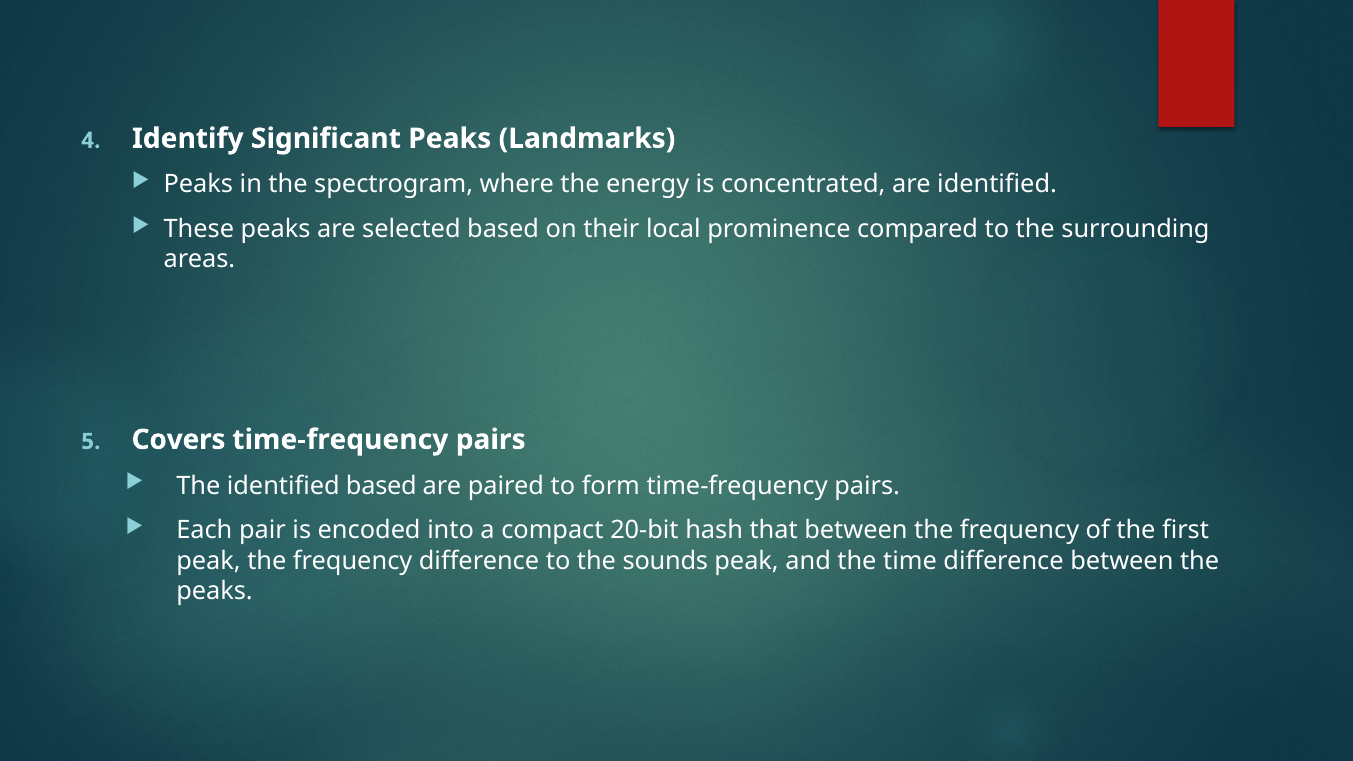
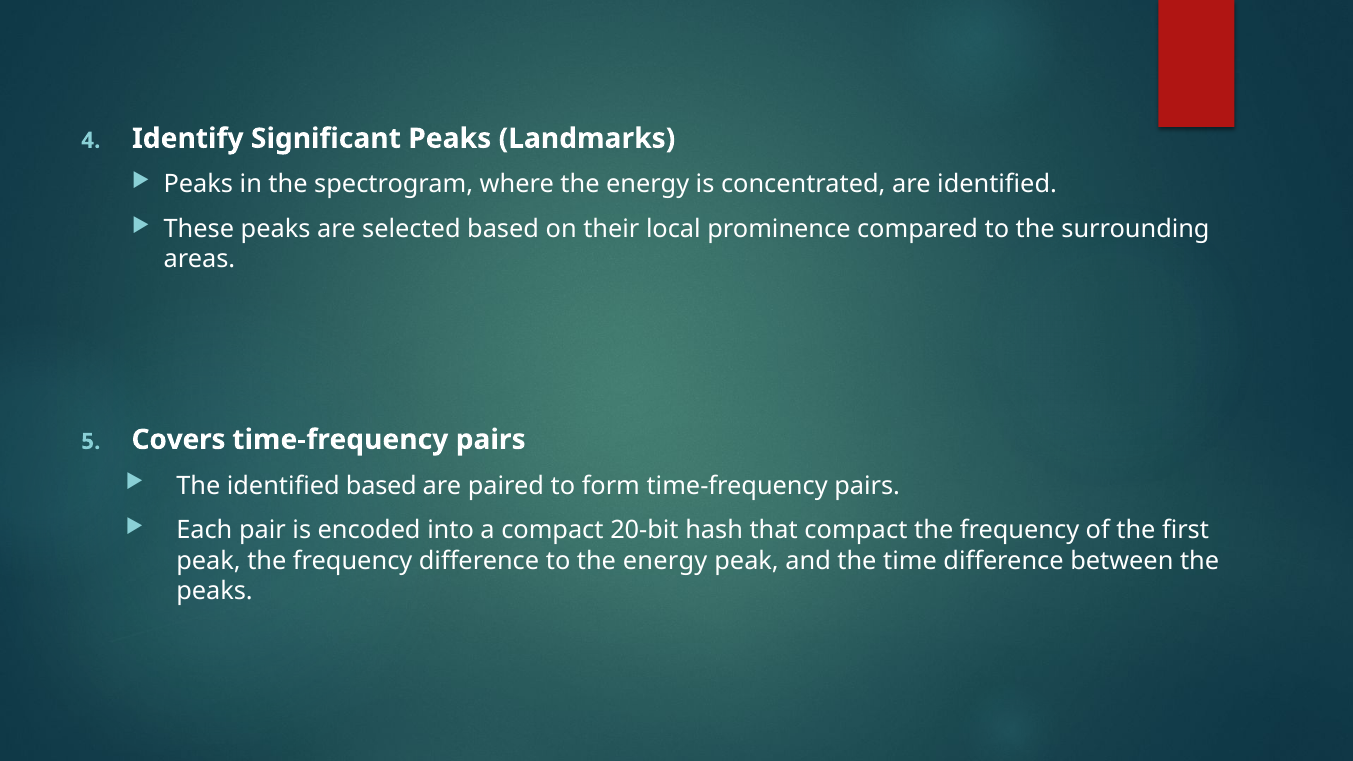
that between: between -> compact
to the sounds: sounds -> energy
